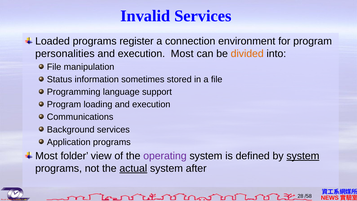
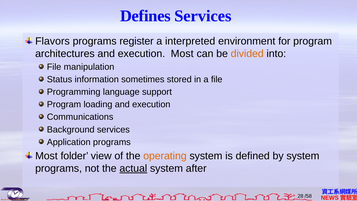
Invalid: Invalid -> Defines
Loaded: Loaded -> Flavors
connection: connection -> interpreted
personalities: personalities -> architectures
operating colour: purple -> orange
system at (303, 156) underline: present -> none
